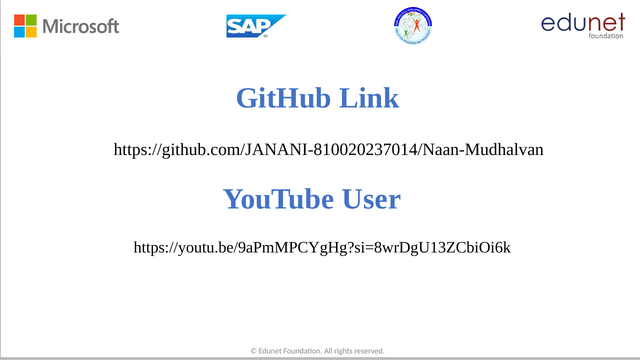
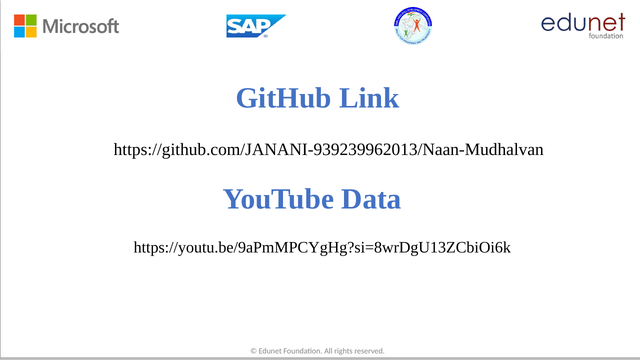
https://github.com/JANANI-810020237014/Naan-Mudhalvan: https://github.com/JANANI-810020237014/Naan-Mudhalvan -> https://github.com/JANANI-939239962013/Naan-Mudhalvan
User: User -> Data
